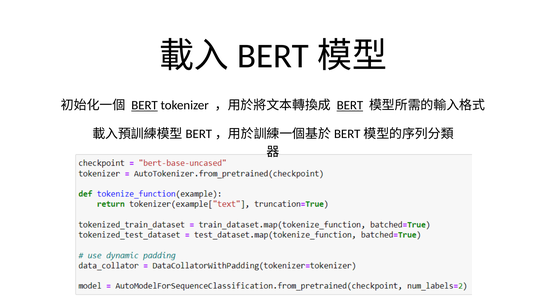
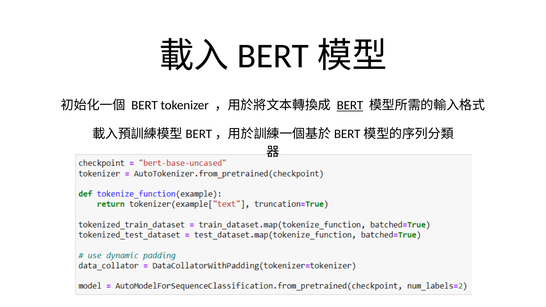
BERT at (145, 105) underline: present -> none
